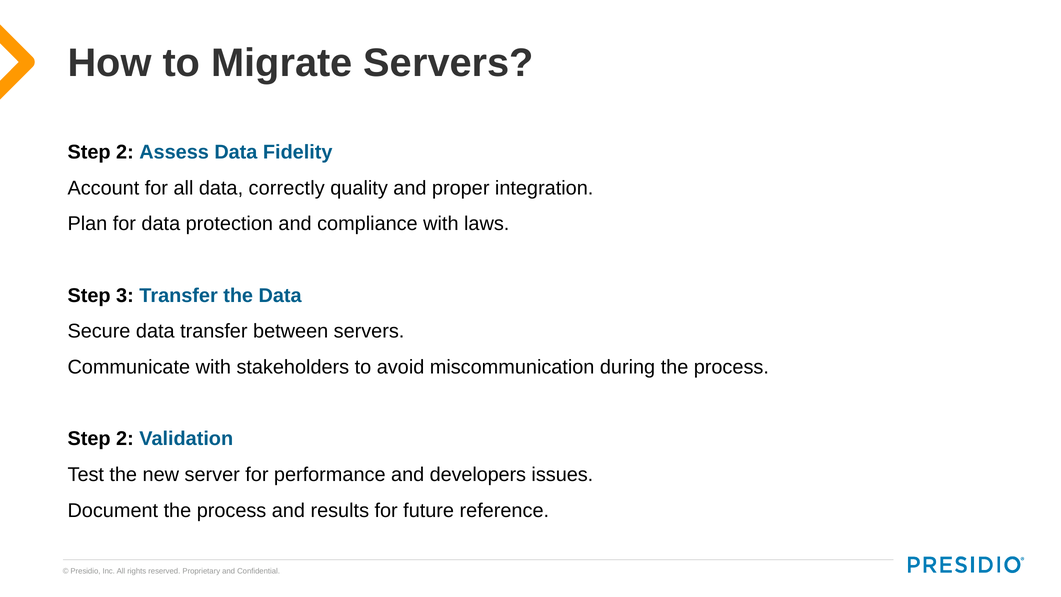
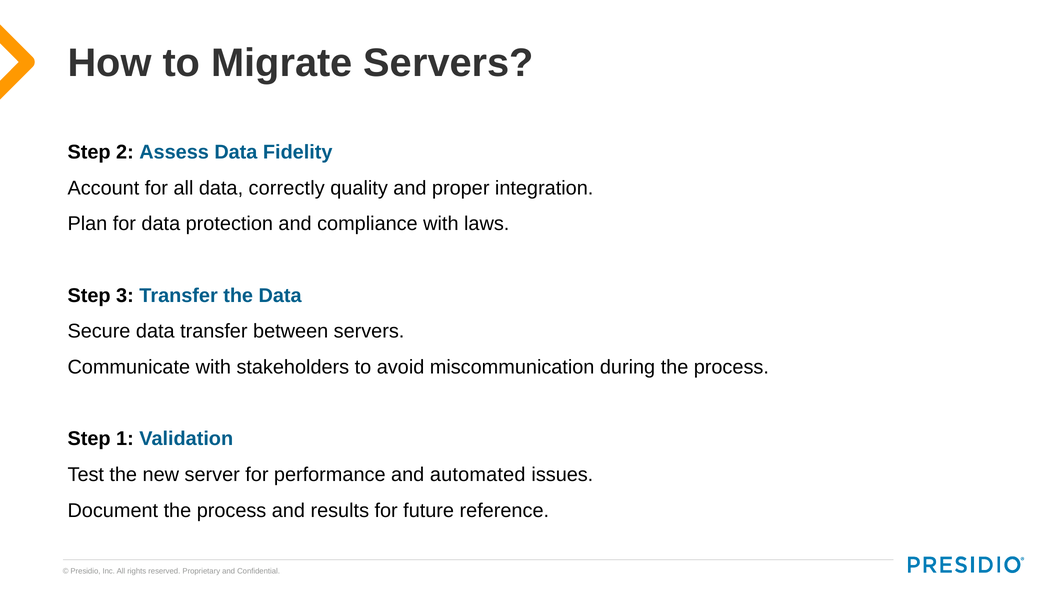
2 at (125, 439): 2 -> 1
developers: developers -> automated
